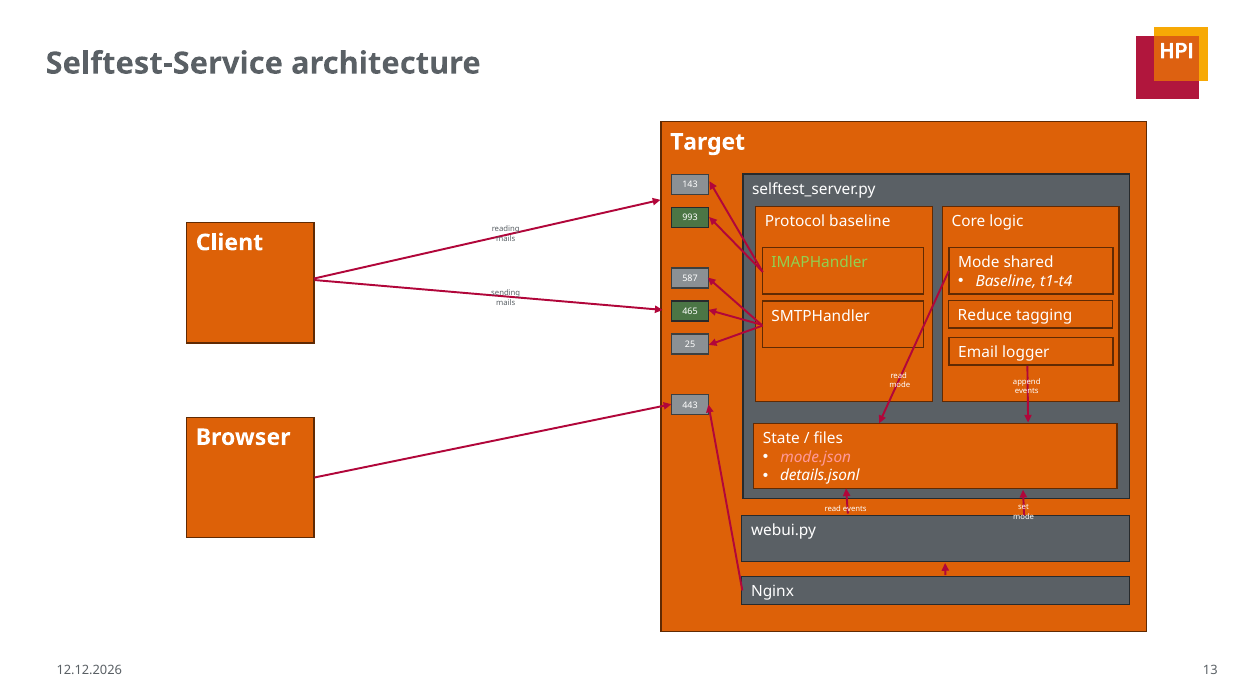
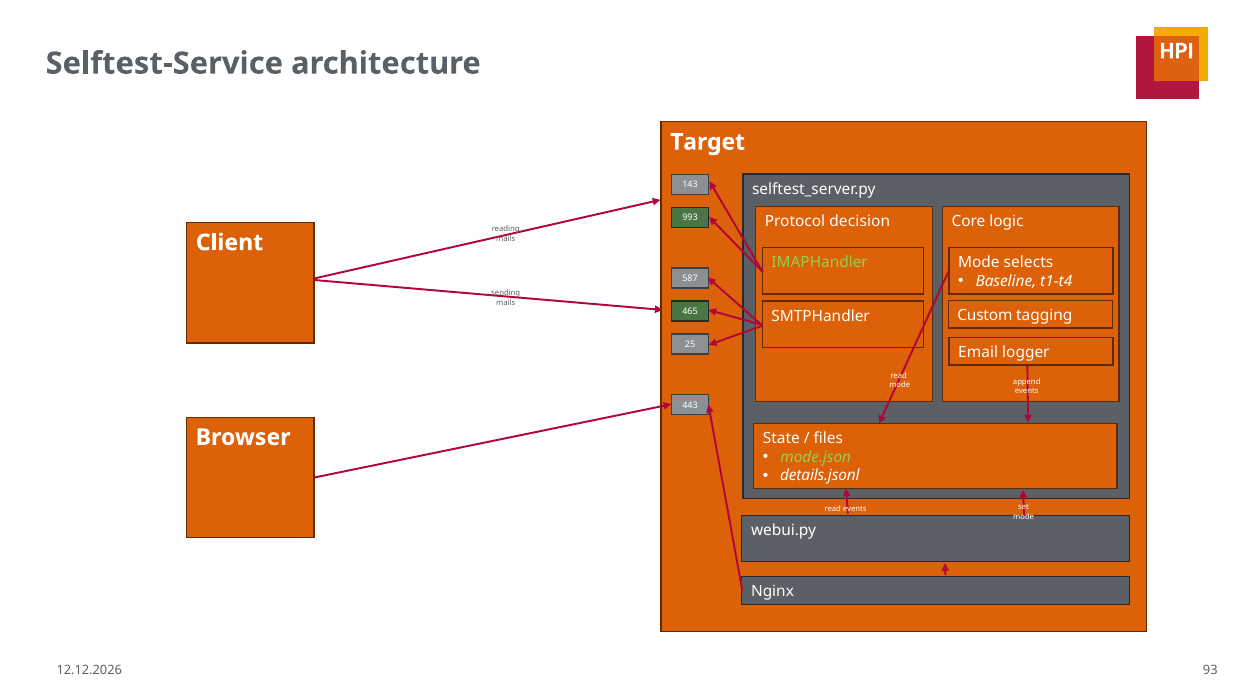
Protocol baseline: baseline -> decision
shared: shared -> selects
Reduce: Reduce -> Custom
mode.json colour: pink -> light green
13: 13 -> 93
